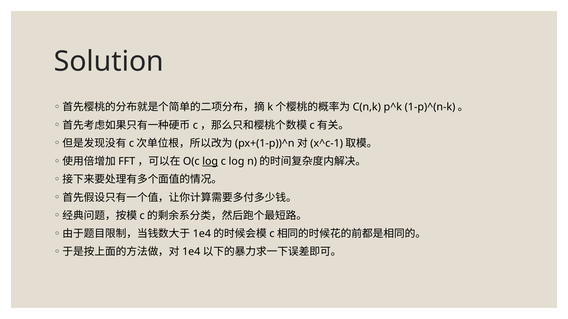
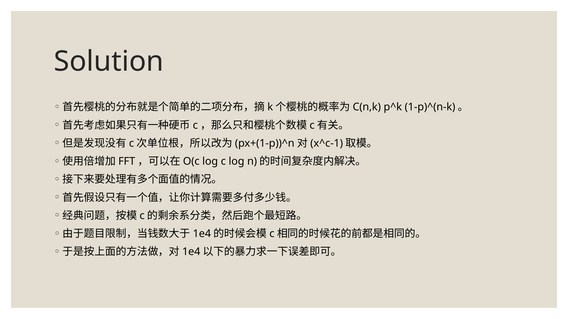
log at (210, 162) underline: present -> none
